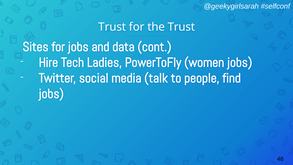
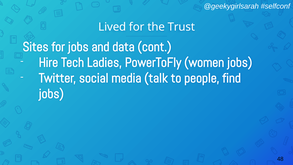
Trust at (112, 27): Trust -> Lived
